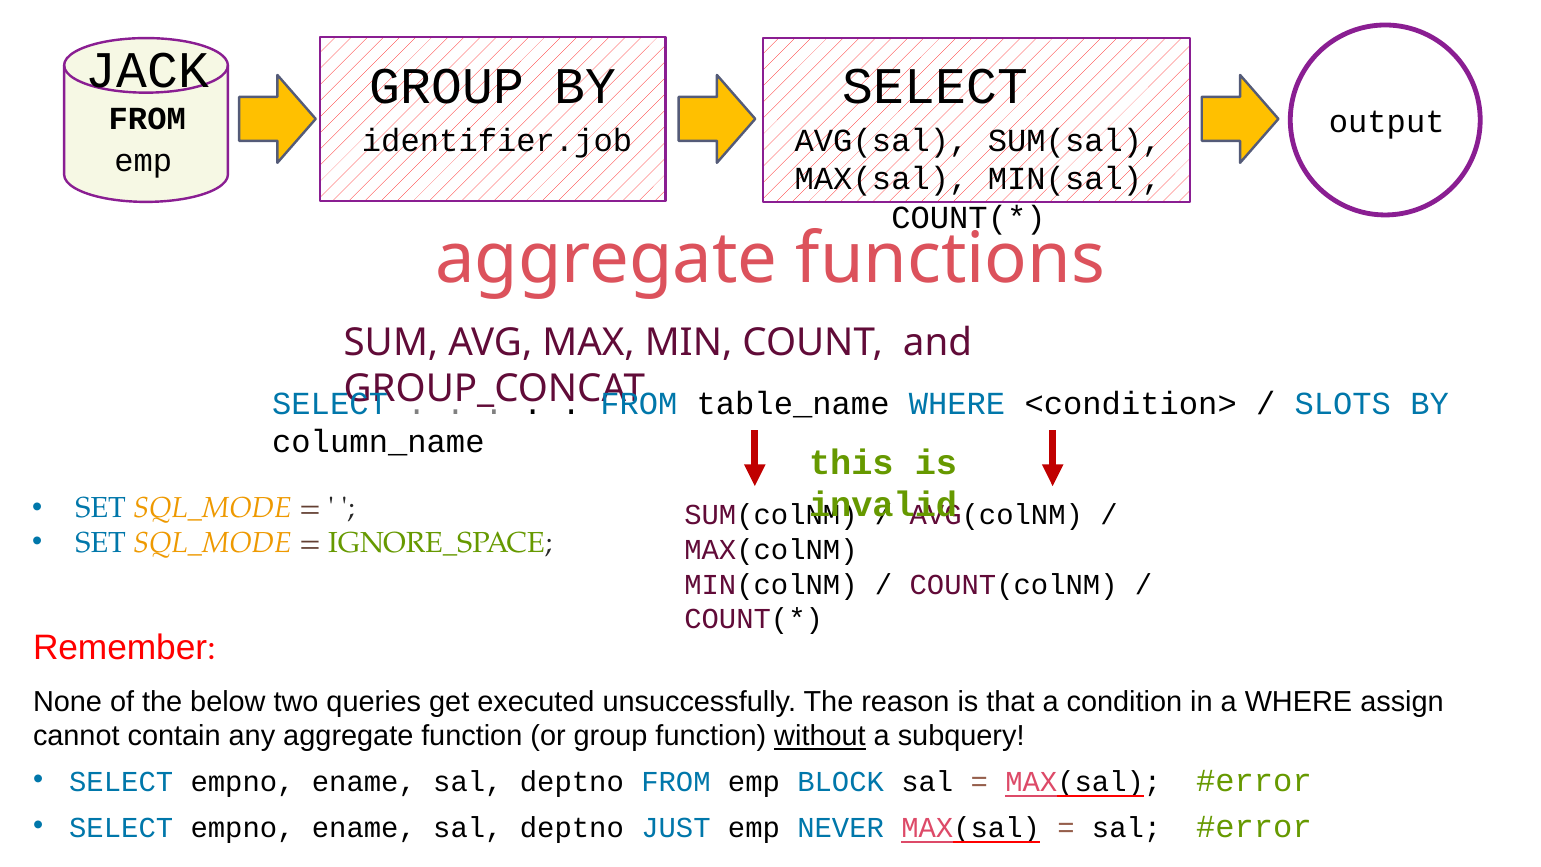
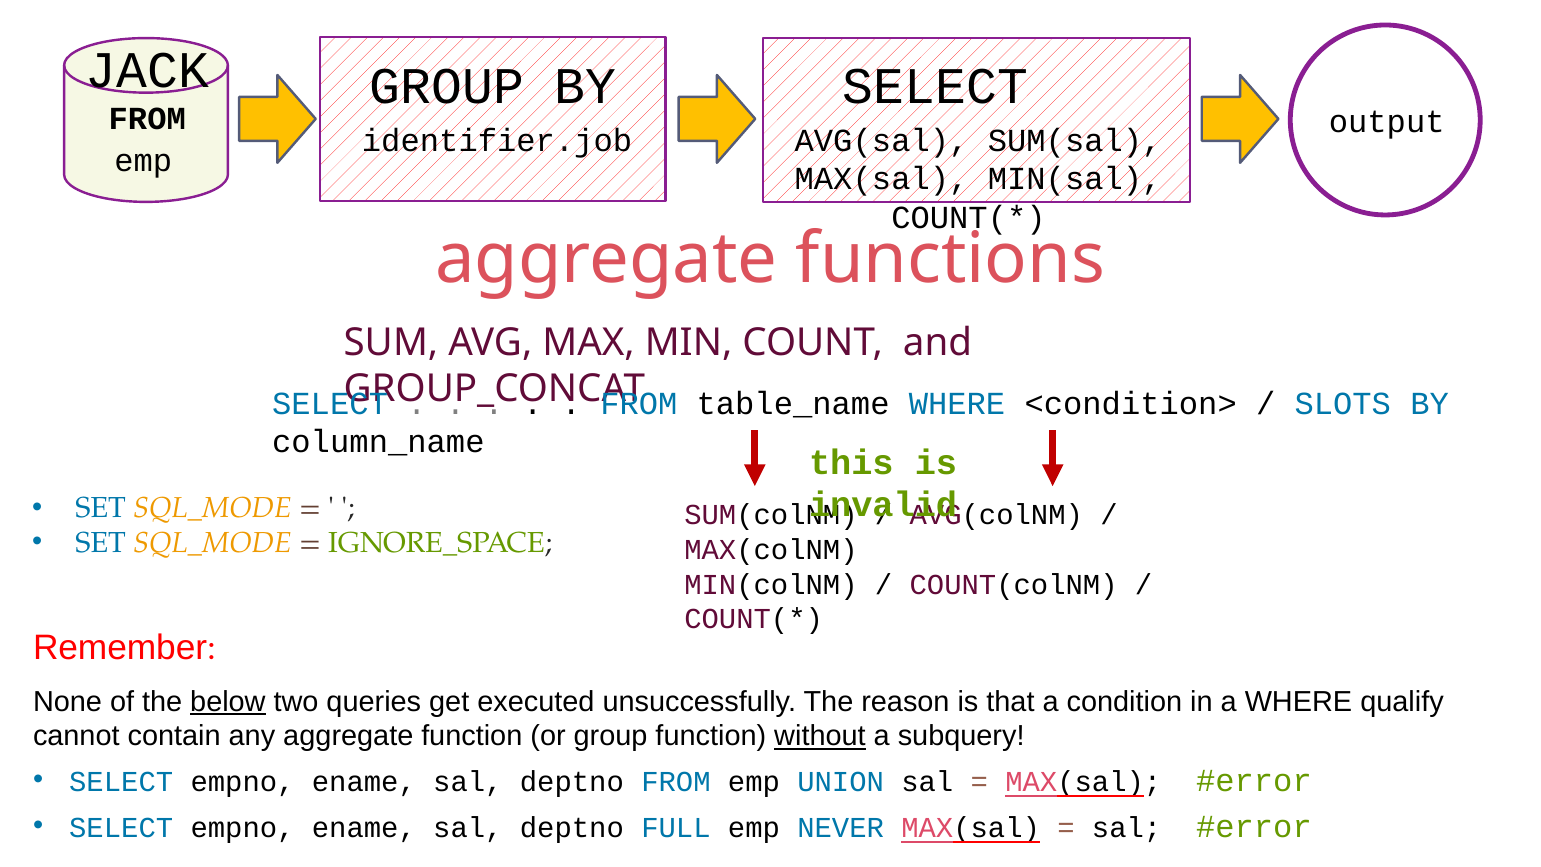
below underline: none -> present
assign: assign -> qualify
BLOCK: BLOCK -> UNION
JUST: JUST -> FULL
